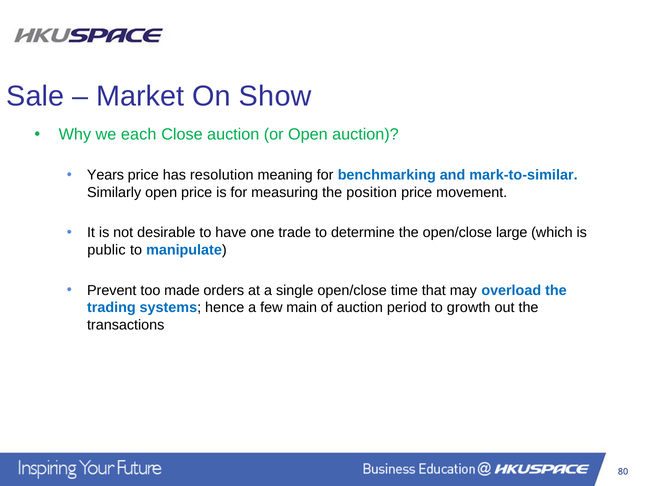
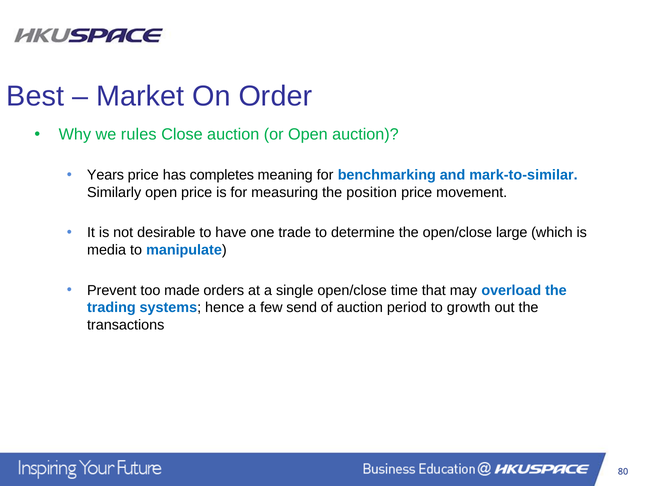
Sale: Sale -> Best
Show: Show -> Order
each: each -> rules
resolution: resolution -> completes
public: public -> media
main: main -> send
